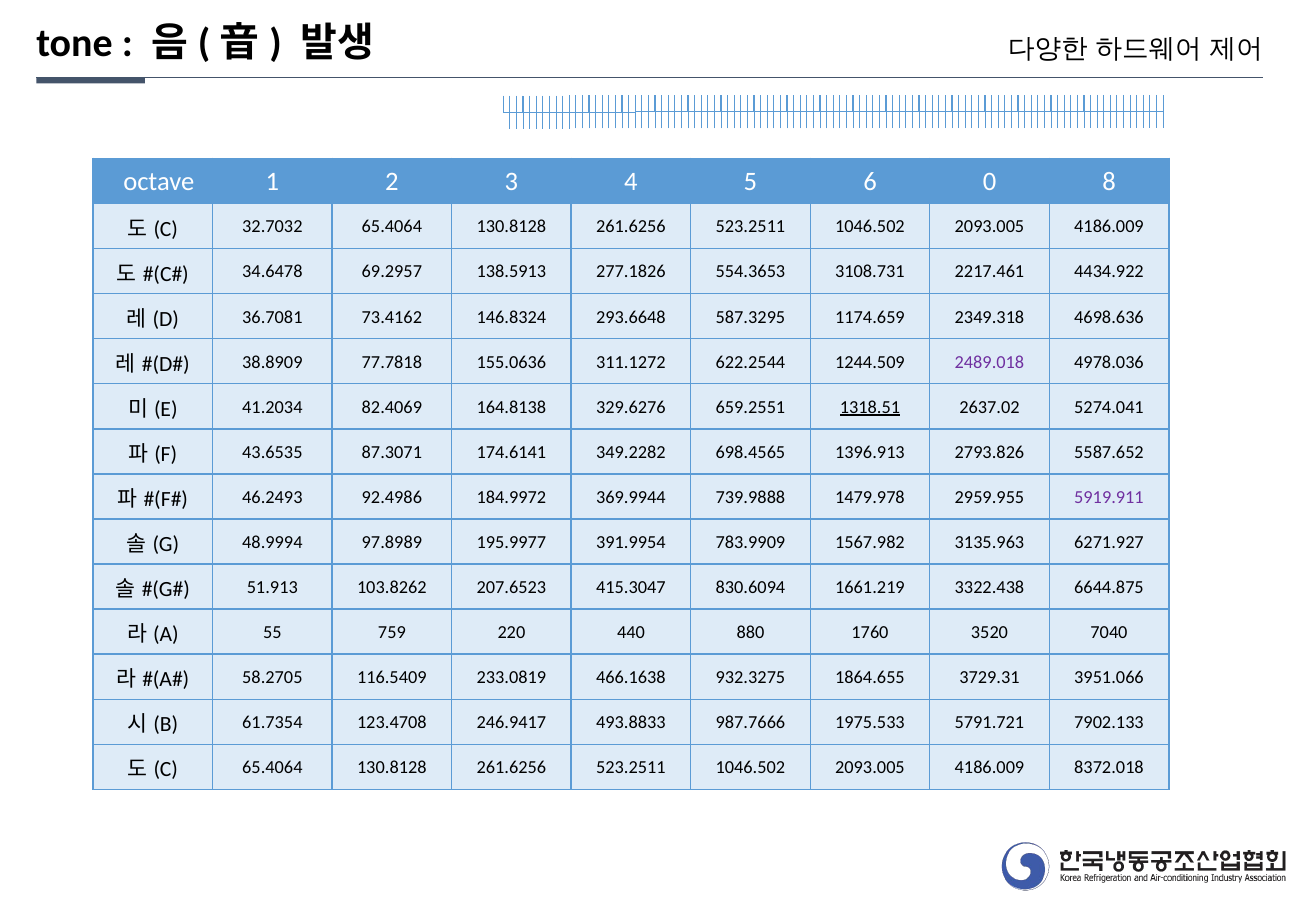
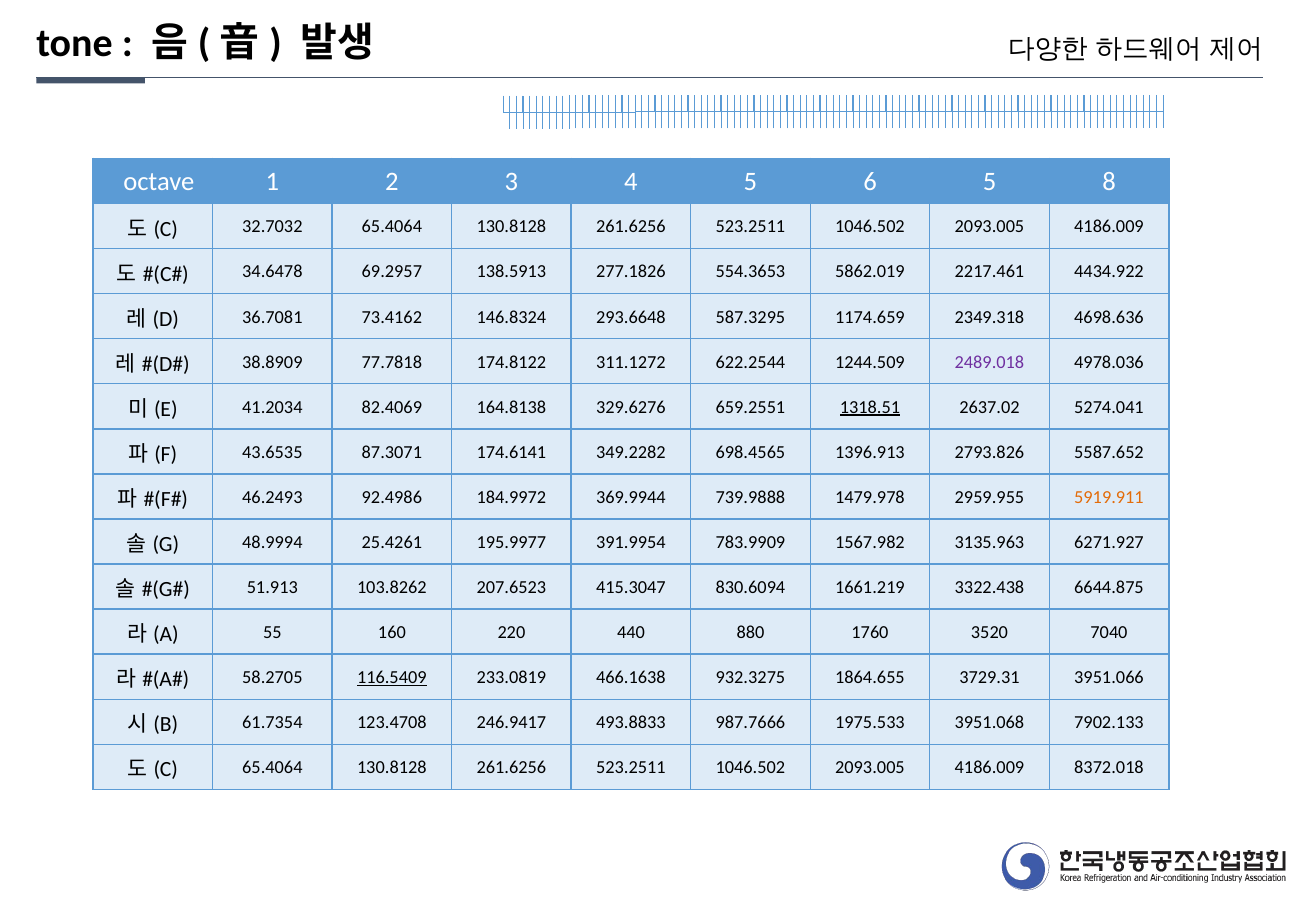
6 0: 0 -> 5
3108.731: 3108.731 -> 5862.019
155.0636: 155.0636 -> 174.8122
5919.911 colour: purple -> orange
97.8989: 97.8989 -> 25.4261
759: 759 -> 160
116.5409 underline: none -> present
5791.721: 5791.721 -> 3951.068
